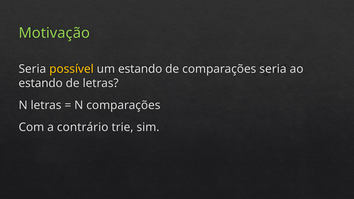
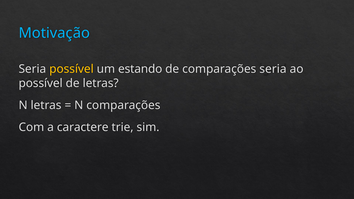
Motivação colour: light green -> light blue
estando at (41, 83): estando -> possível
contrário: contrário -> caractere
